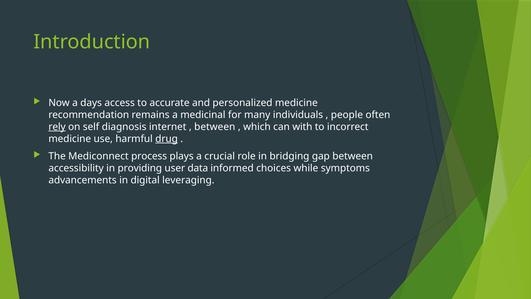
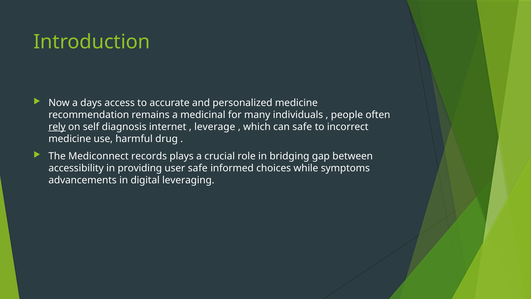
between at (215, 127): between -> leverage
can with: with -> safe
drug underline: present -> none
process: process -> records
user data: data -> safe
